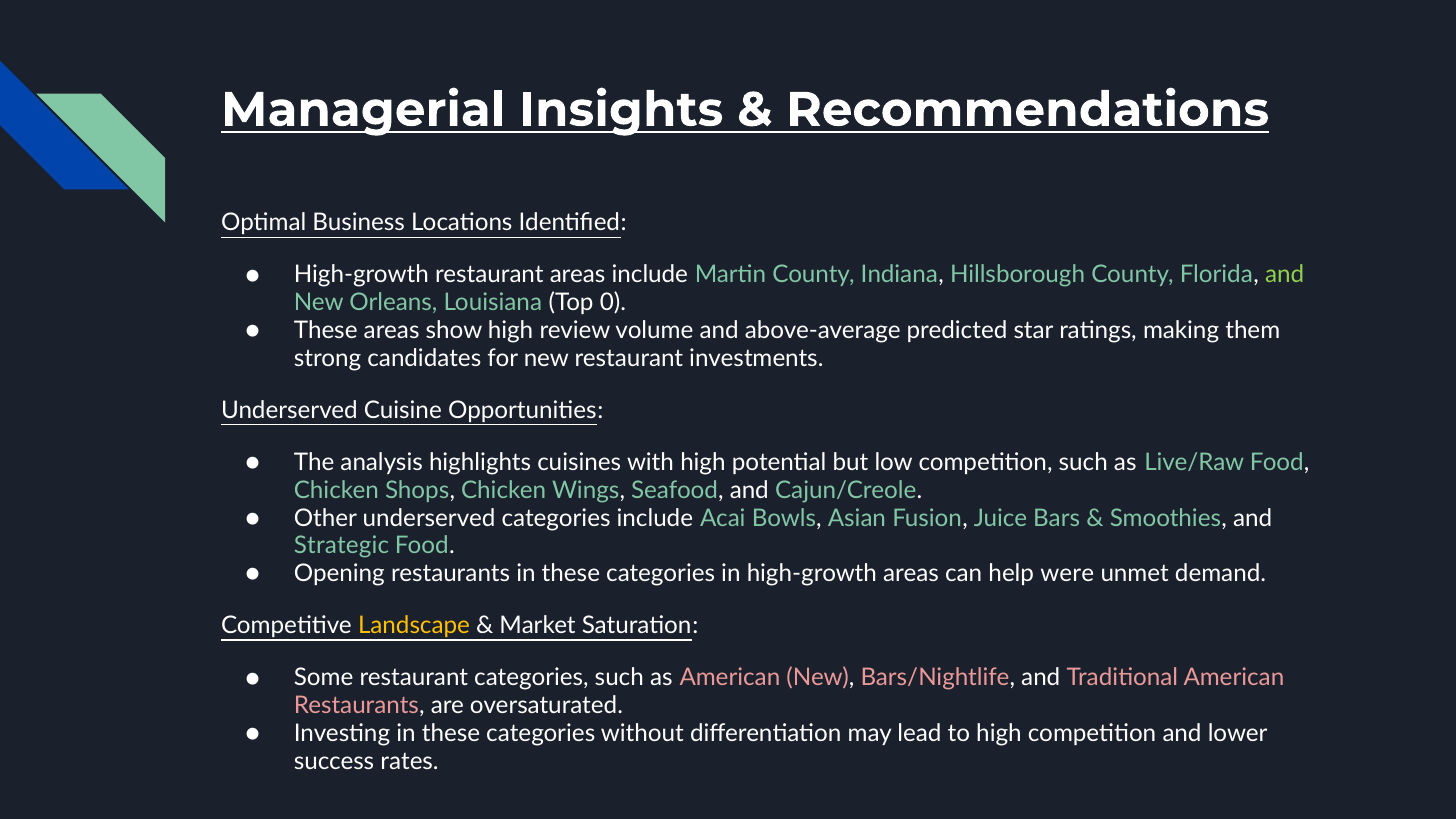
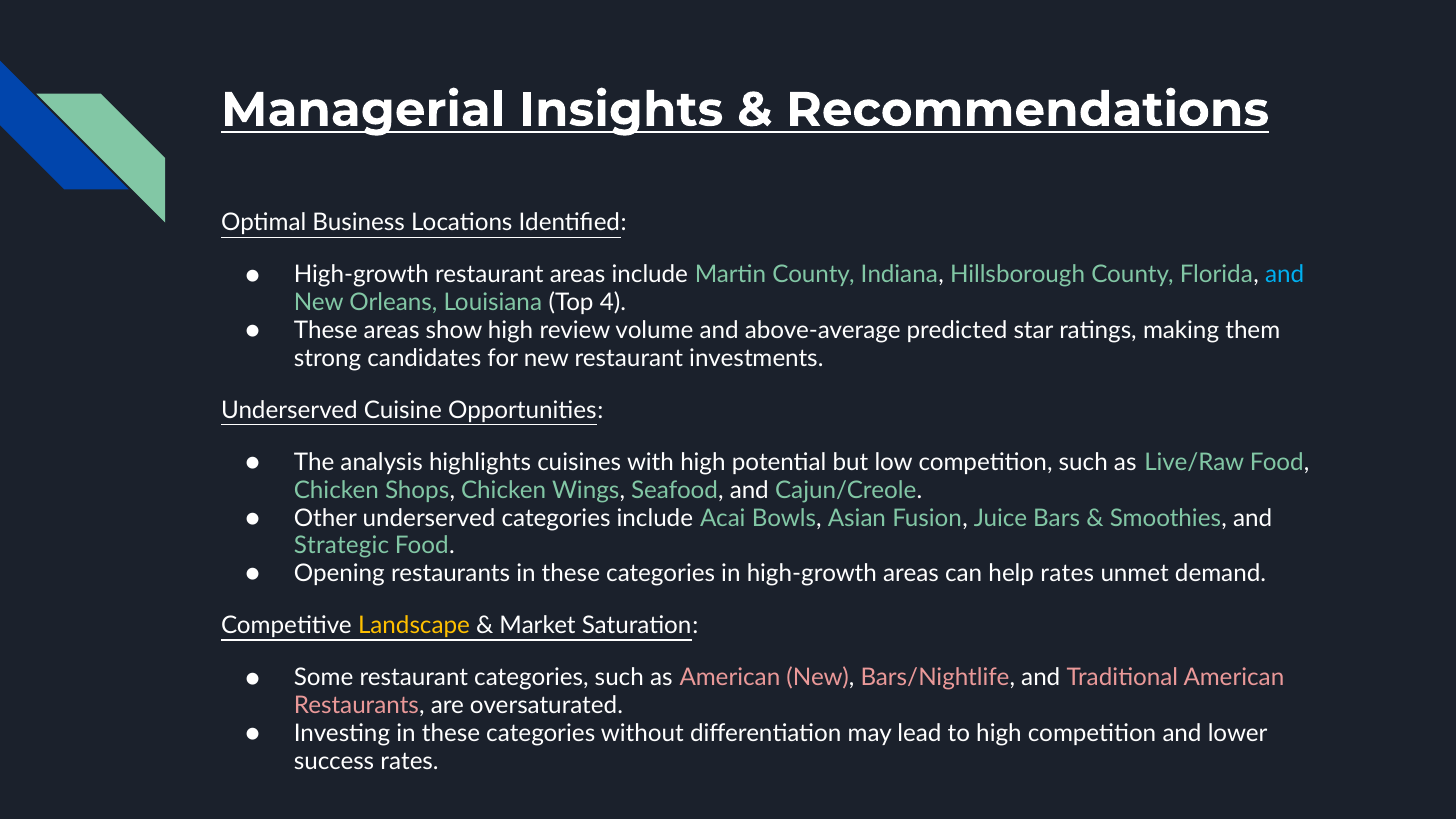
and at (1285, 275) colour: light green -> light blue
0: 0 -> 4
help were: were -> rates
